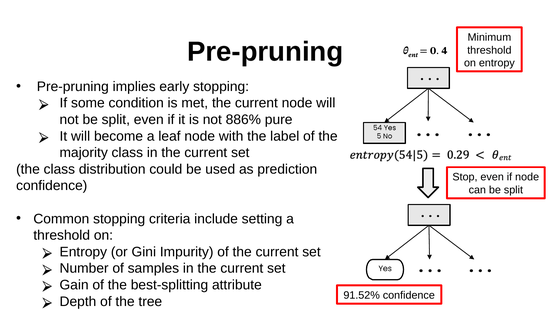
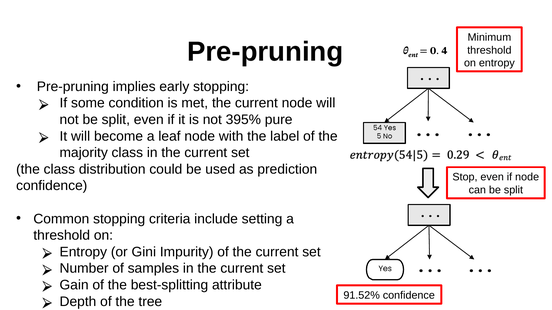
886%: 886% -> 395%
